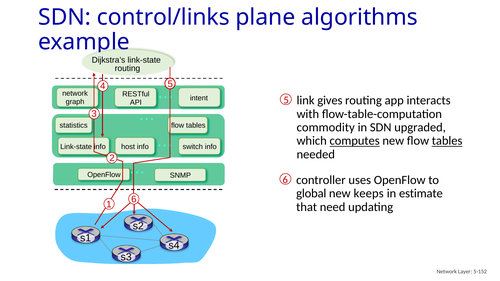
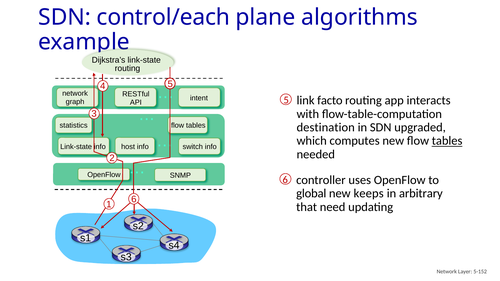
control/links: control/links -> control/each
gives: gives -> facto
commodity: commodity -> destination
computes underline: present -> none
estimate: estimate -> arbitrary
